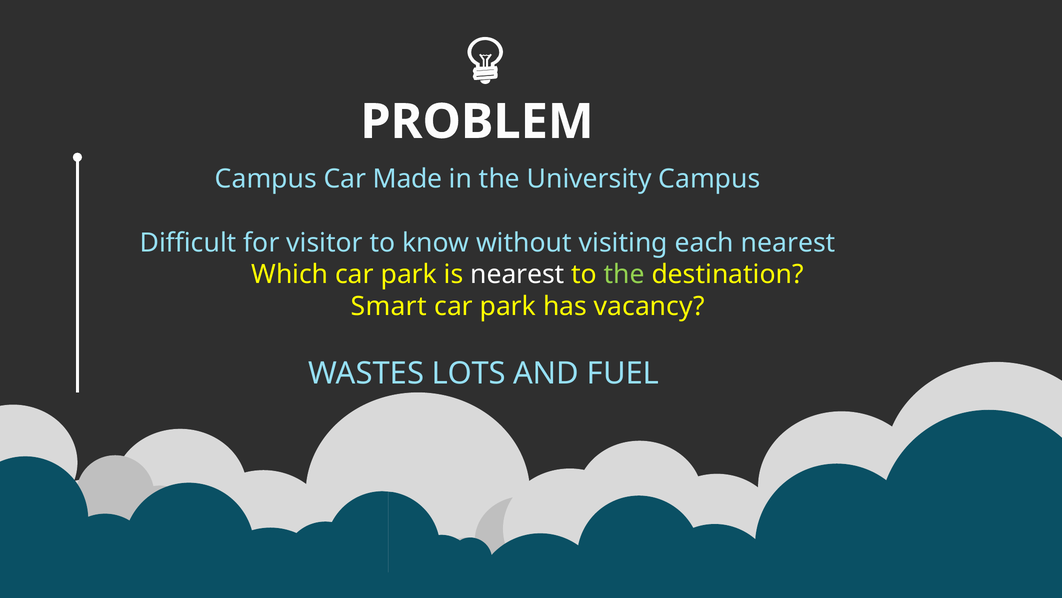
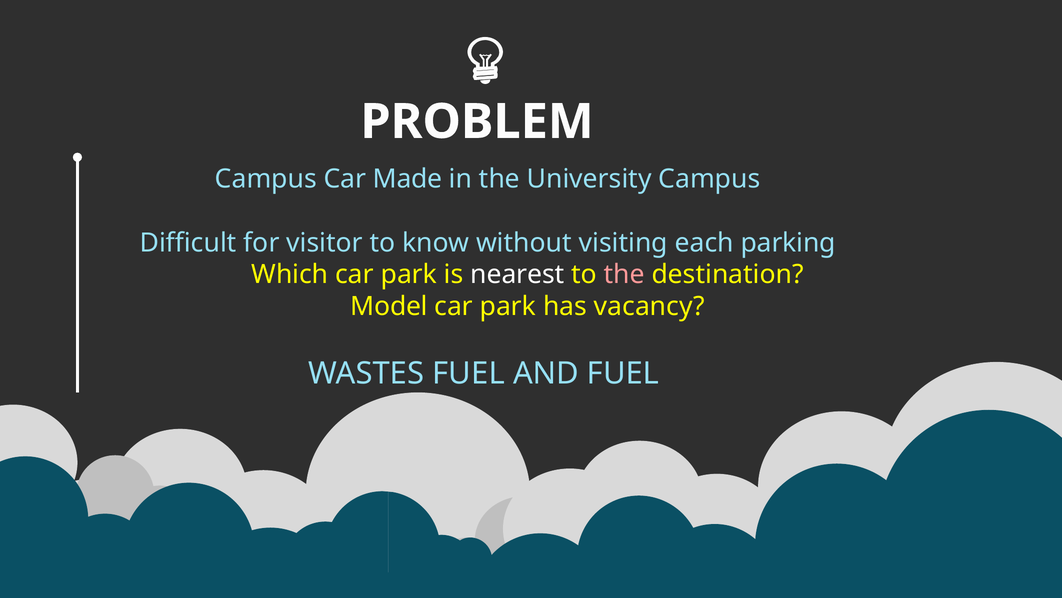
each nearest: nearest -> parking
the at (624, 274) colour: light green -> pink
Smart: Smart -> Model
WASTES LOTS: LOTS -> FUEL
